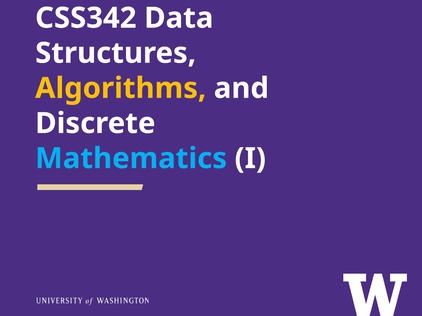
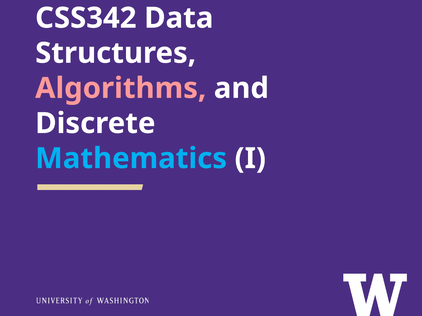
Algorithms colour: yellow -> pink
